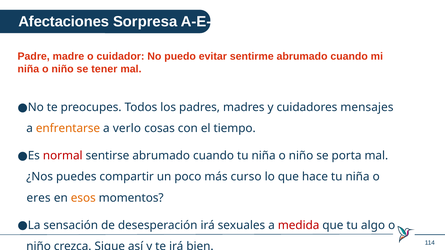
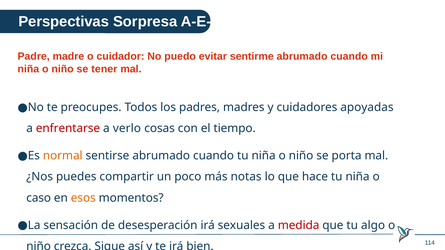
Afectaciones: Afectaciones -> Perspectivas
mensajes: mensajes -> apoyadas
enfrentarse colour: orange -> red
normal colour: red -> orange
curso: curso -> notas
eres: eres -> caso
